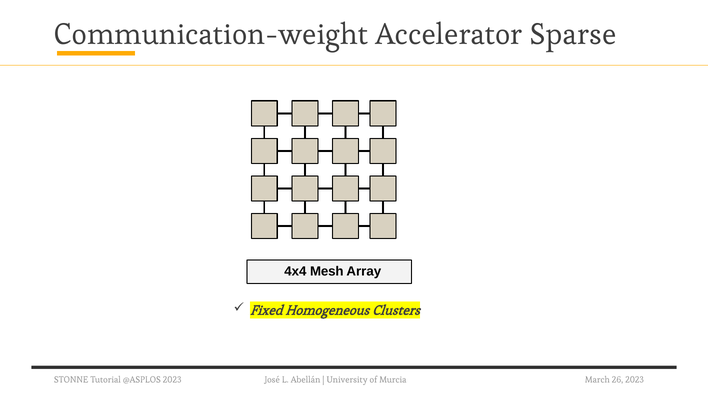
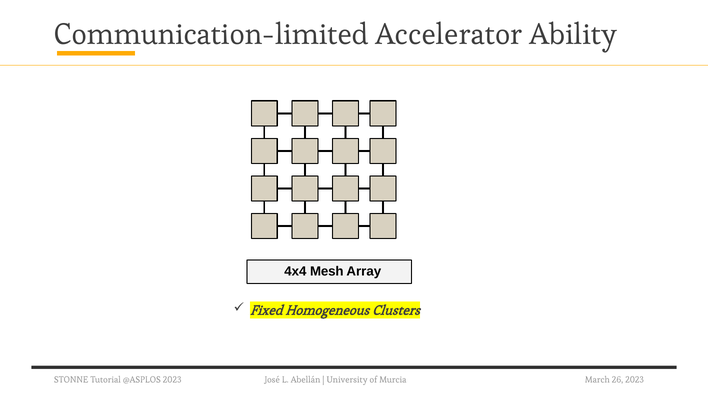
Communication-weight: Communication-weight -> Communication-limited
Sparse: Sparse -> Ability
